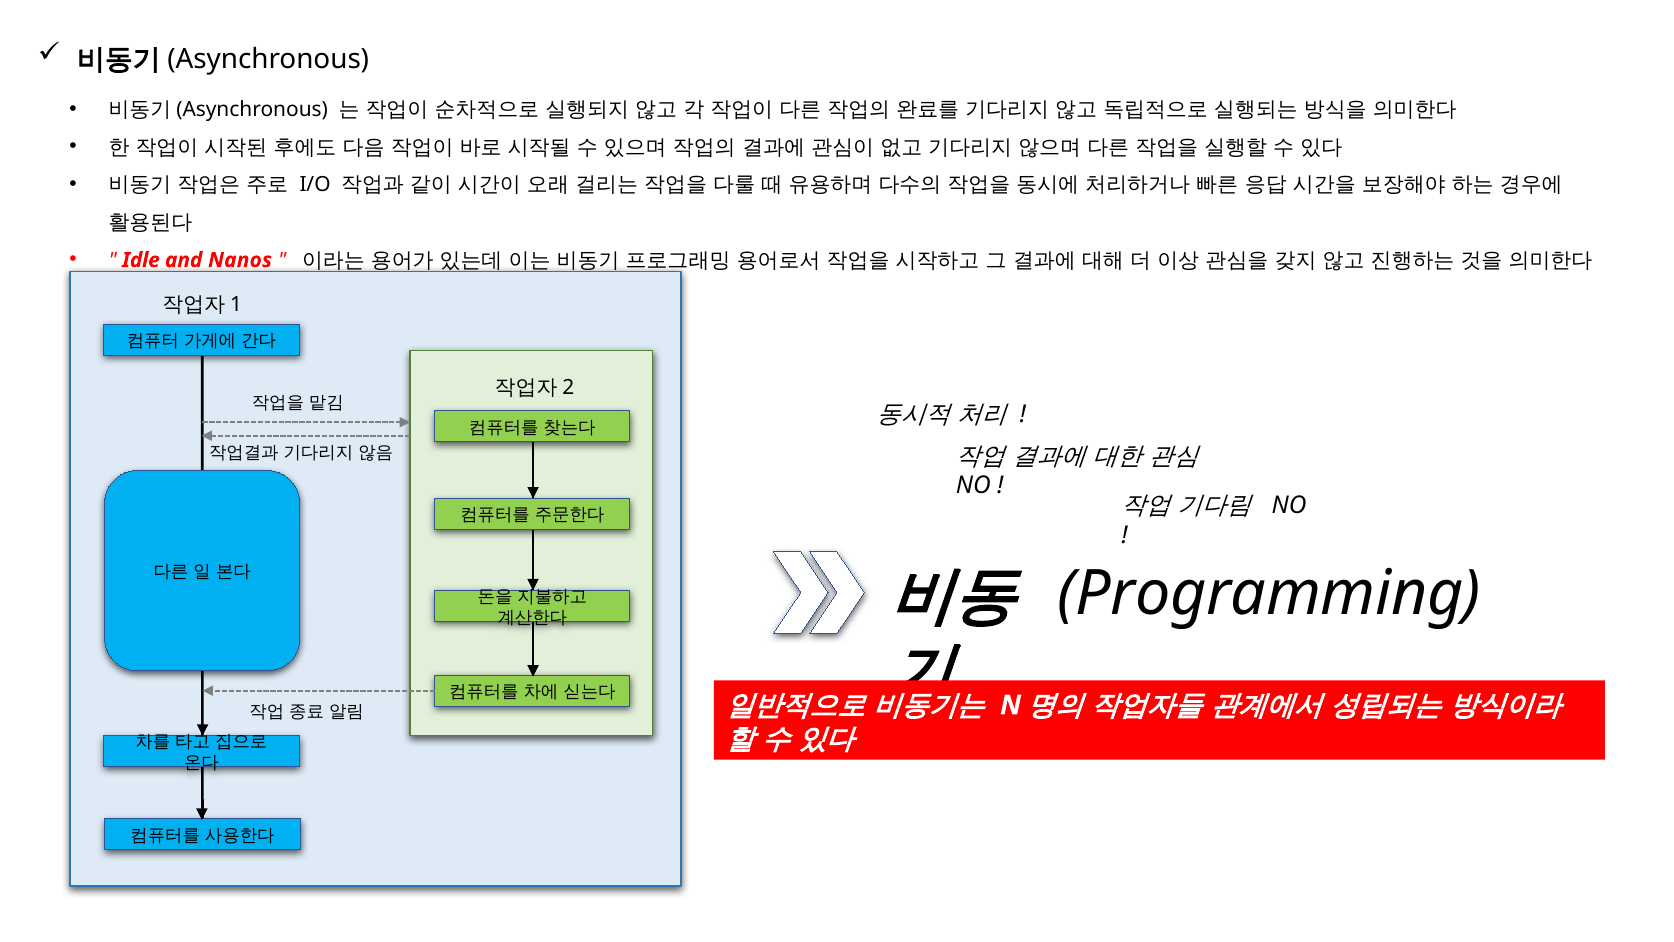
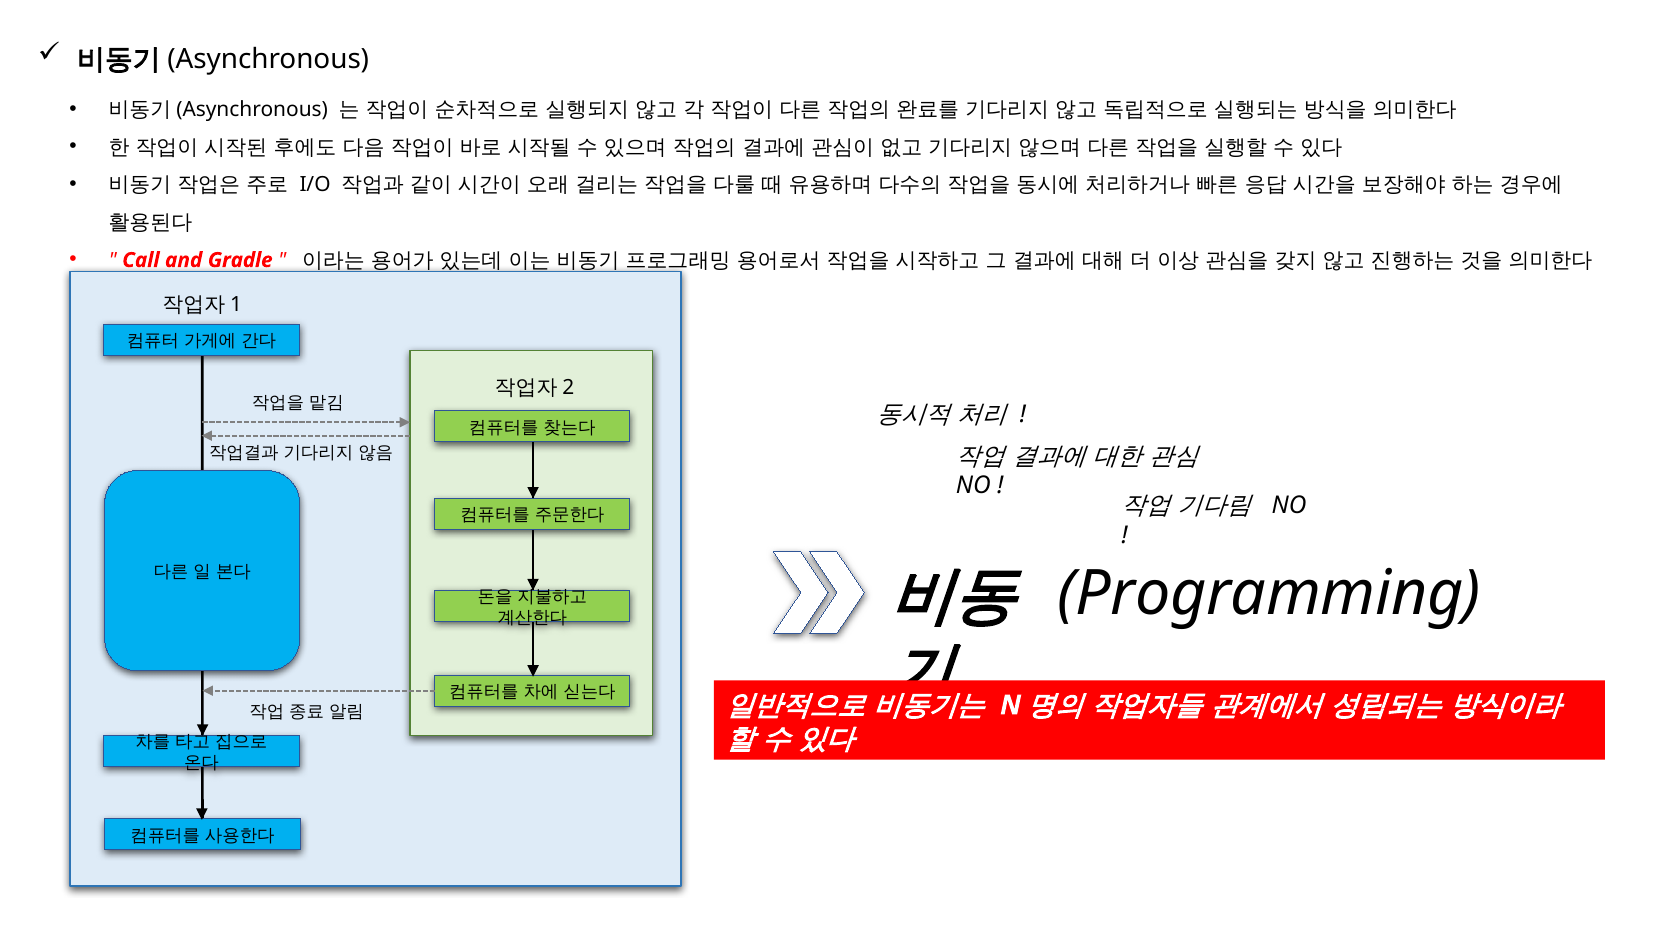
Idle: Idle -> Call
Nanos: Nanos -> Gradle
